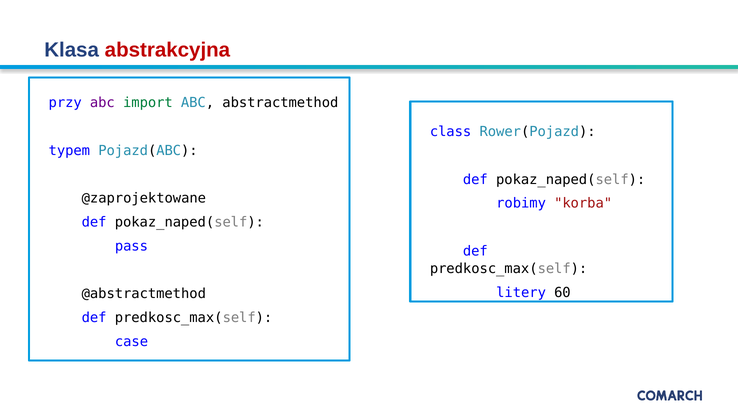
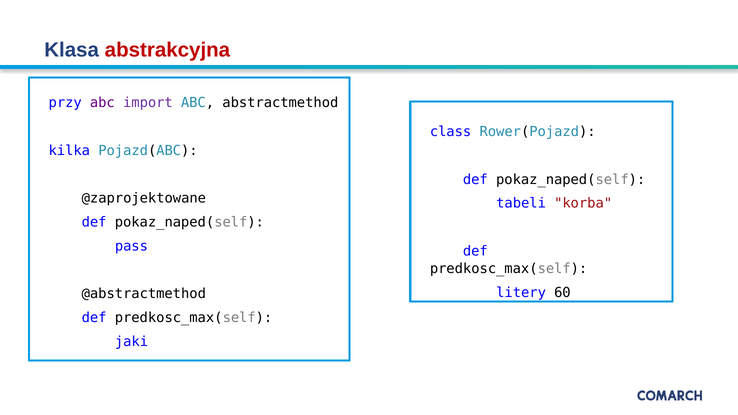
import colour: green -> purple
typem: typem -> kilka
robimy: robimy -> tabeli
case: case -> jaki
